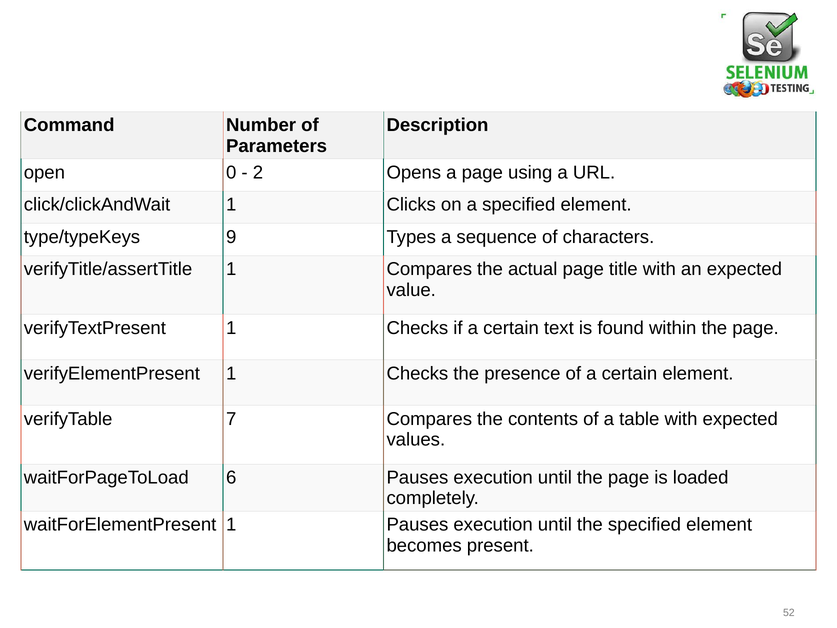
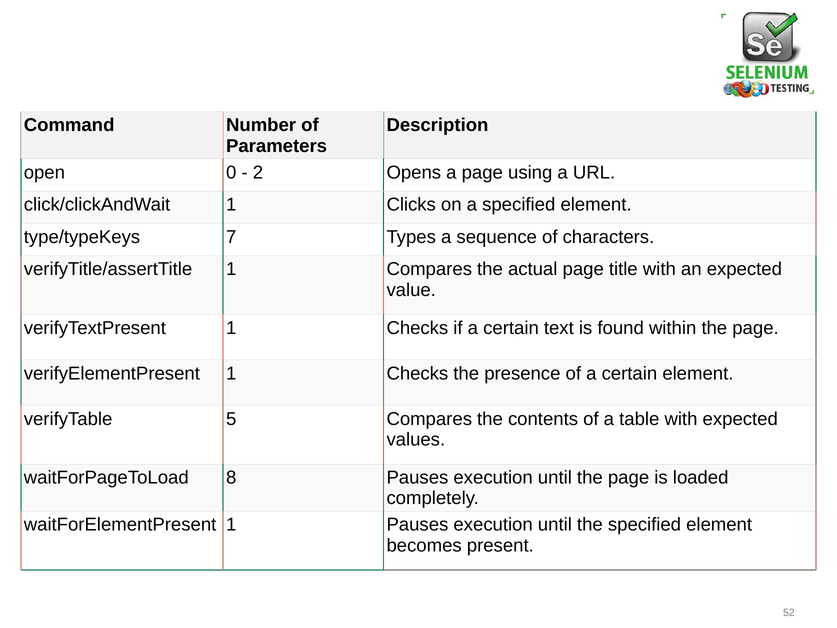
9: 9 -> 7
7: 7 -> 5
6: 6 -> 8
